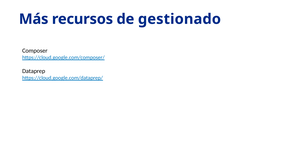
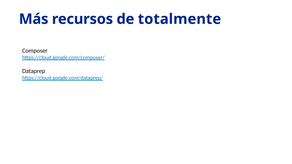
gestionado: gestionado -> totalmente
